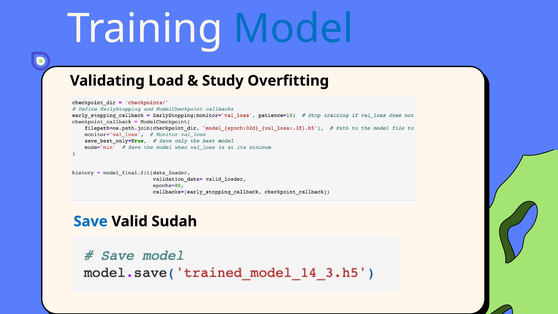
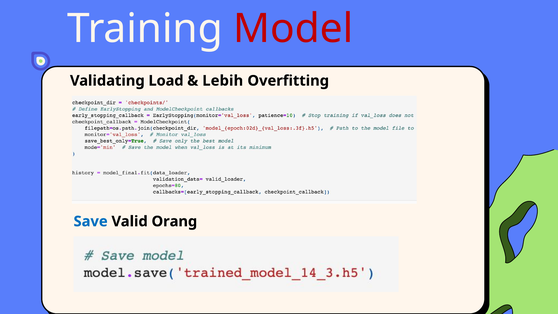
Model colour: blue -> red
Study: Study -> Lebih
Sudah: Sudah -> Orang
